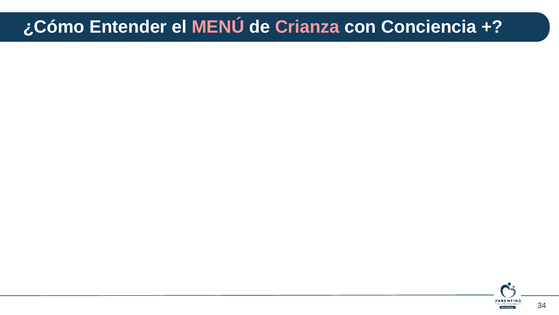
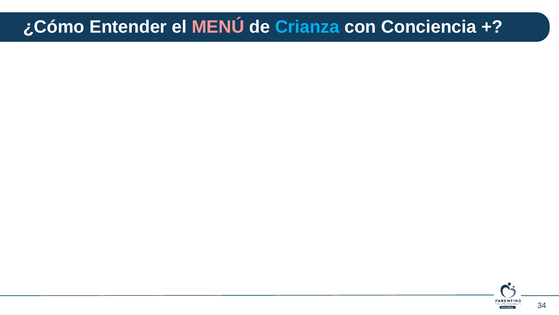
Crianza colour: pink -> light blue
